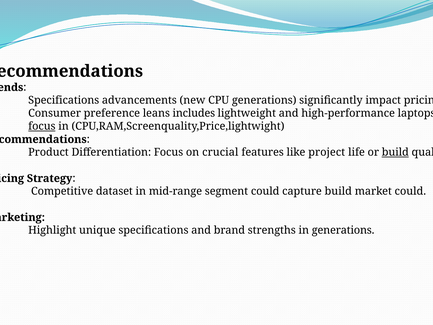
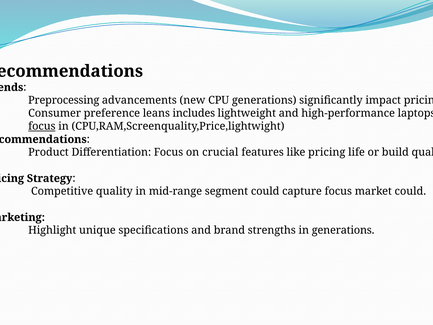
Specifications at (64, 100): Specifications -> Preprocessing
like project: project -> pricing
build at (395, 152) underline: present -> none
Competitive dataset: dataset -> quality
capture build: build -> focus
